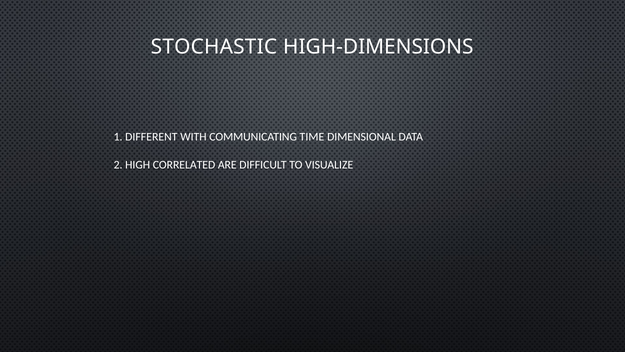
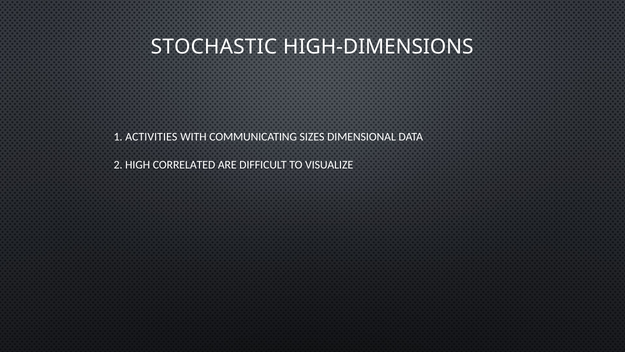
DIFFERENT: DIFFERENT -> ACTIVITIES
TIME: TIME -> SIZES
